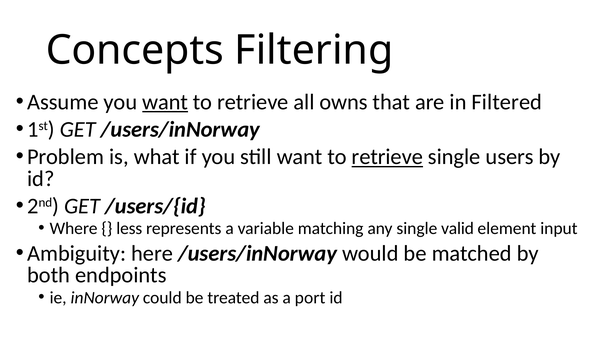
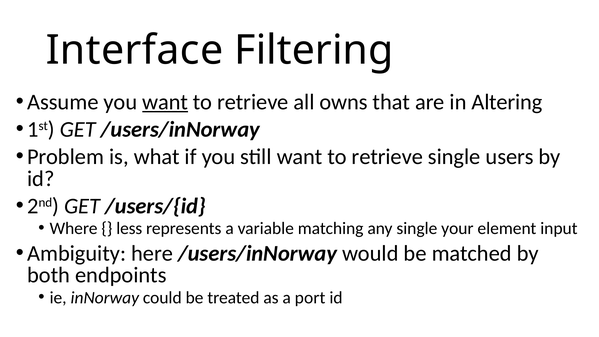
Concepts: Concepts -> Interface
Filtered: Filtered -> Altering
retrieve at (387, 157) underline: present -> none
valid: valid -> your
